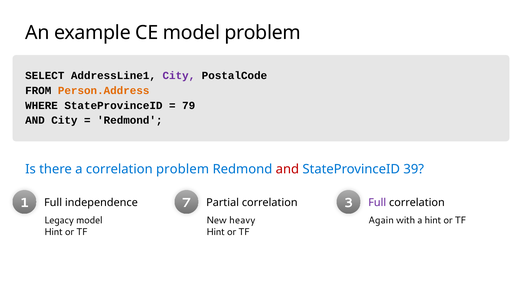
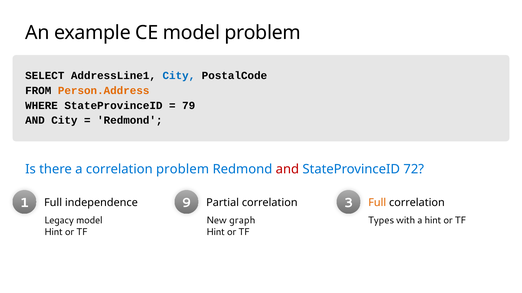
City at (179, 76) colour: purple -> blue
39: 39 -> 72
7: 7 -> 9
Full at (377, 203) colour: purple -> orange
heavy: heavy -> graph
Again: Again -> Types
